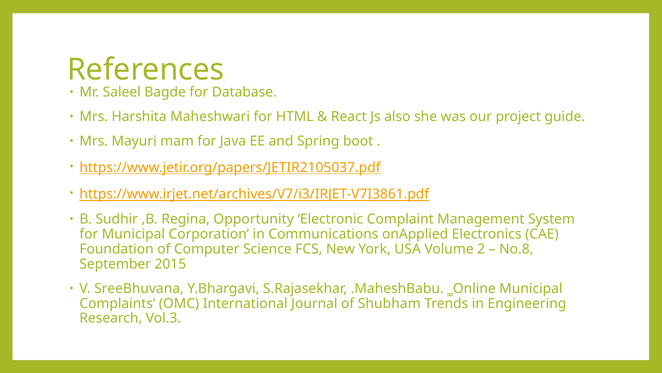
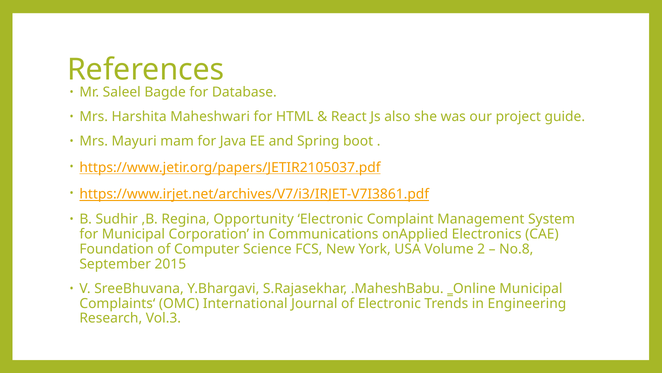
of Shubham: Shubham -> Electronic
